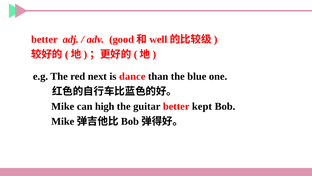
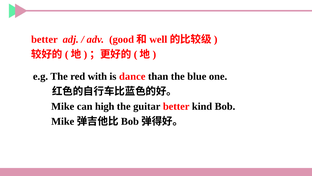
next: next -> with
kept: kept -> kind
